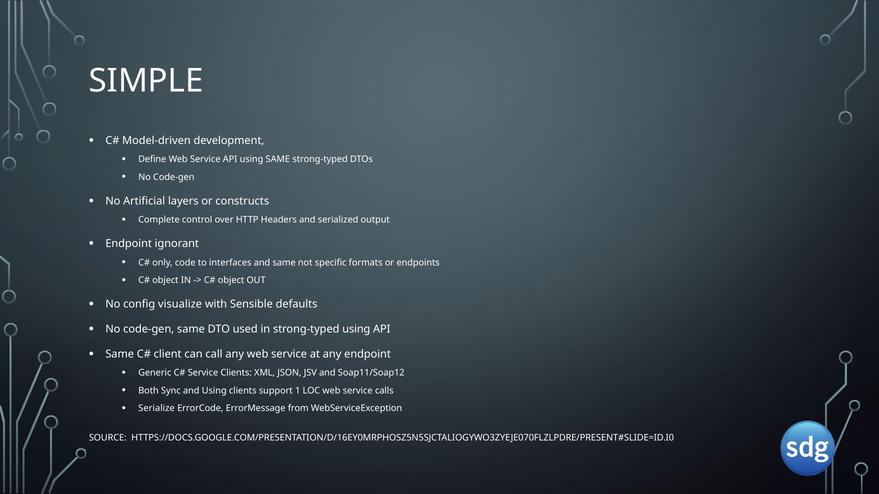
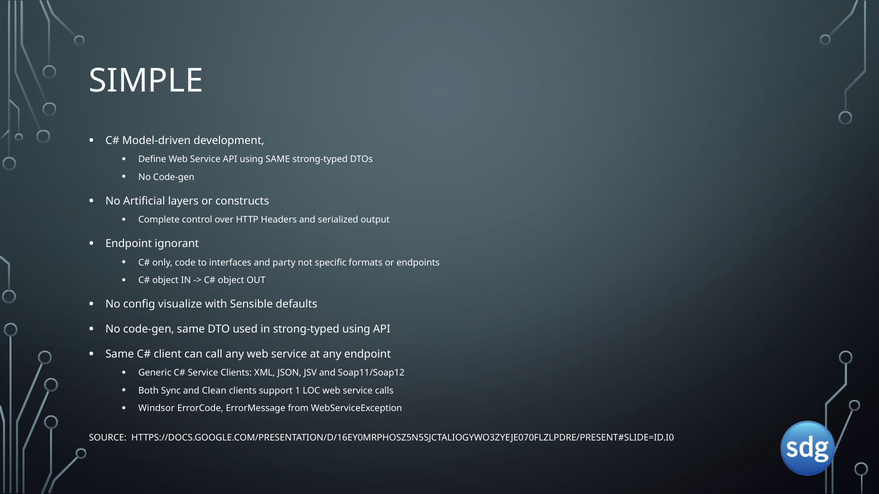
and same: same -> party
and Using: Using -> Clean
Serialize: Serialize -> Windsor
